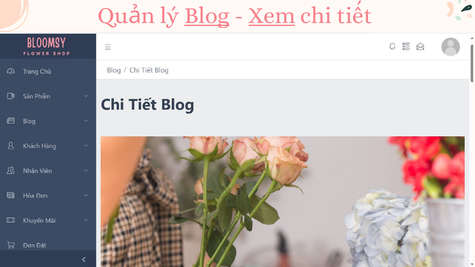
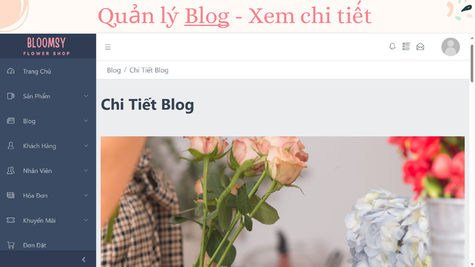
Xem underline: present -> none
